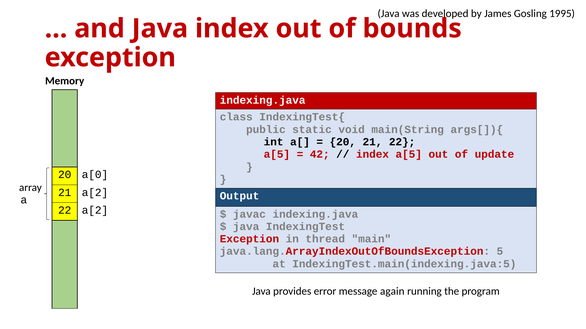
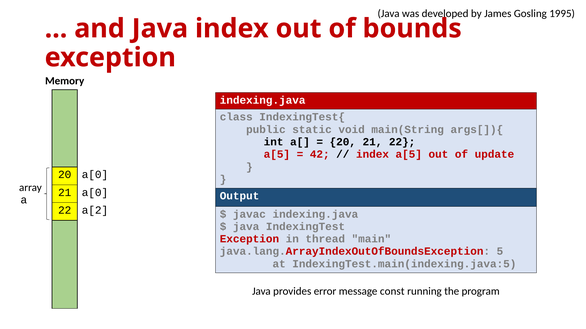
21 a[2: a[2 -> a[0
again: again -> const
